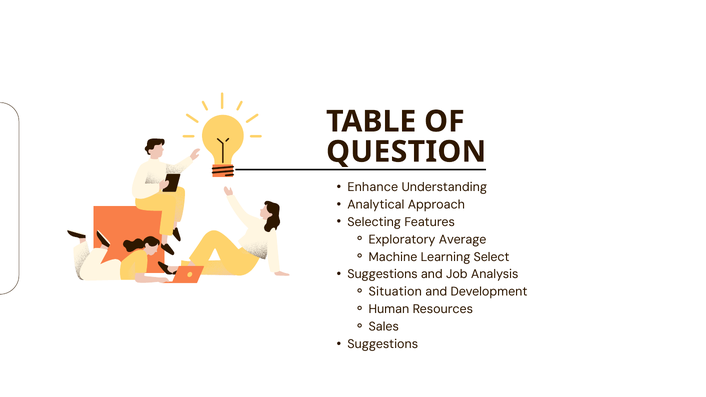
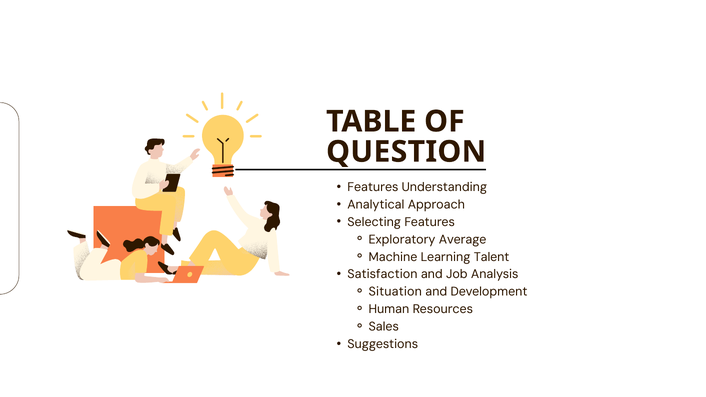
Enhance at (373, 187): Enhance -> Features
Select: Select -> Talent
Suggestions at (382, 274): Suggestions -> Satisfaction
